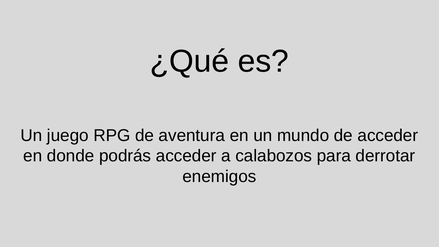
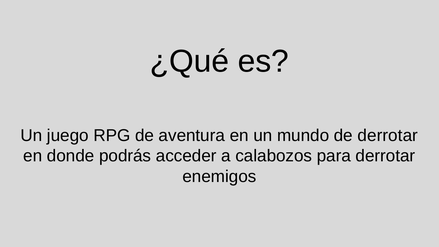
de acceder: acceder -> derrotar
